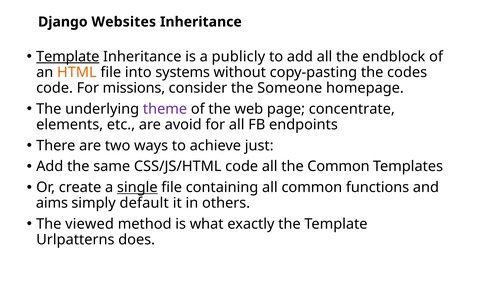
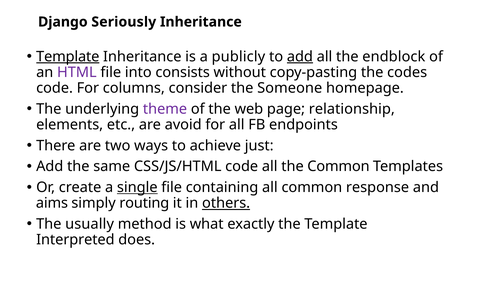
Websites: Websites -> Seriously
add at (300, 57) underline: none -> present
HTML colour: orange -> purple
systems: systems -> consists
missions: missions -> columns
concentrate: concentrate -> relationship
functions: functions -> response
default: default -> routing
others underline: none -> present
viewed: viewed -> usually
Urlpatterns: Urlpatterns -> Interpreted
